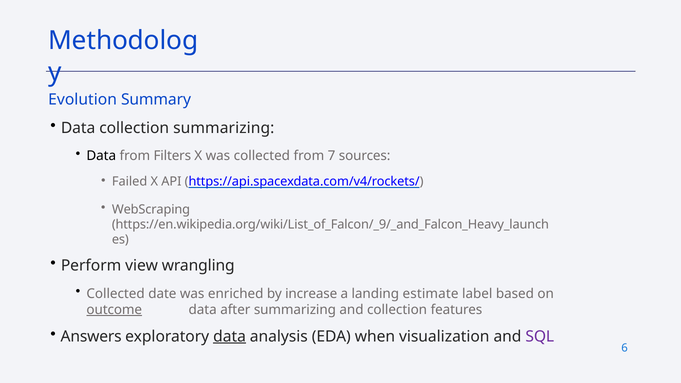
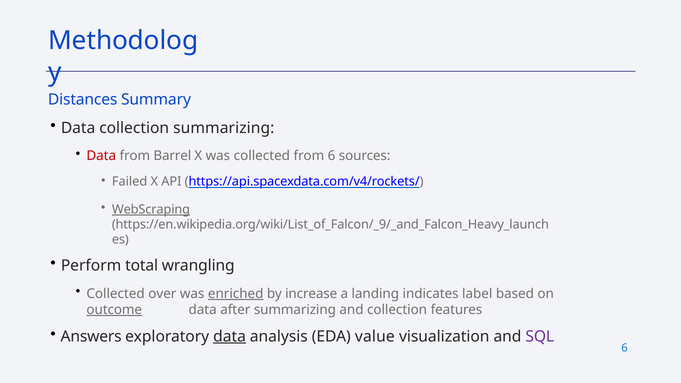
Evolution: Evolution -> Distances
Data at (101, 156) colour: black -> red
Filters: Filters -> Barrel
from 7: 7 -> 6
WebScraping underline: none -> present
view: view -> total
date: date -> over
enriched underline: none -> present
estimate: estimate -> indicates
when: when -> value
